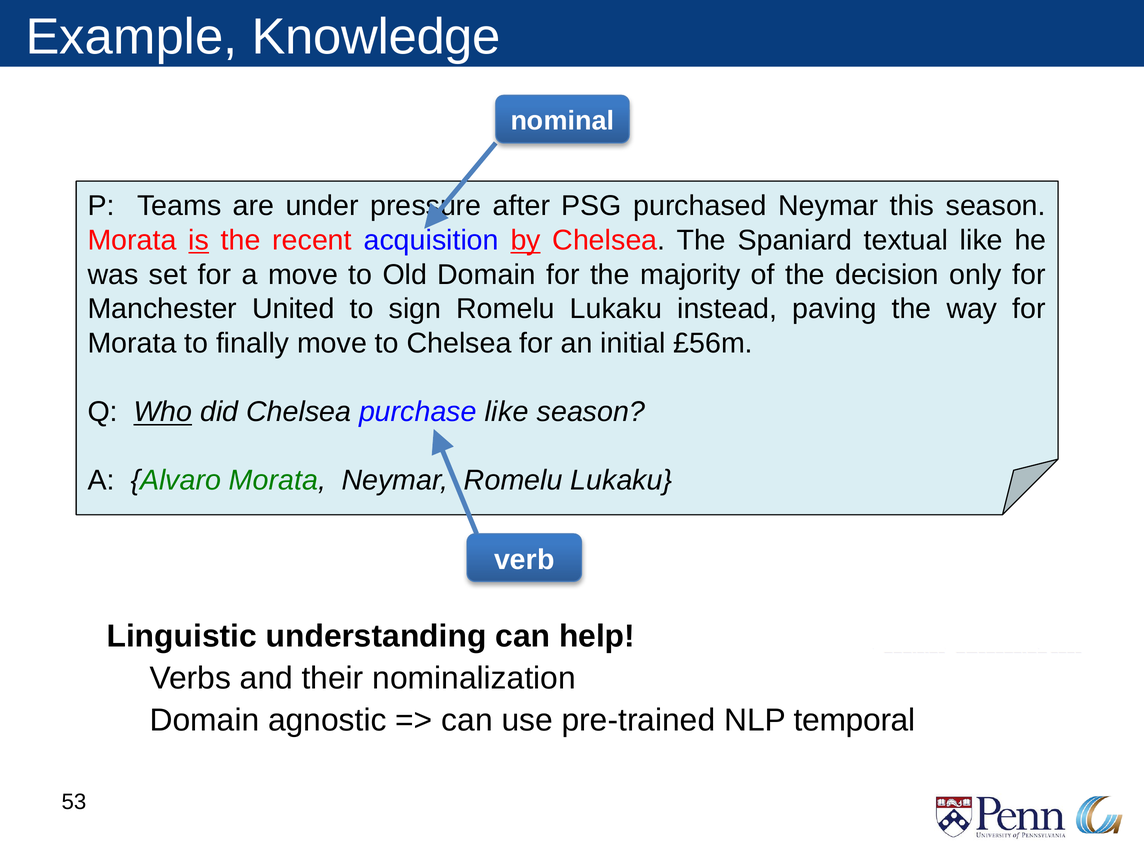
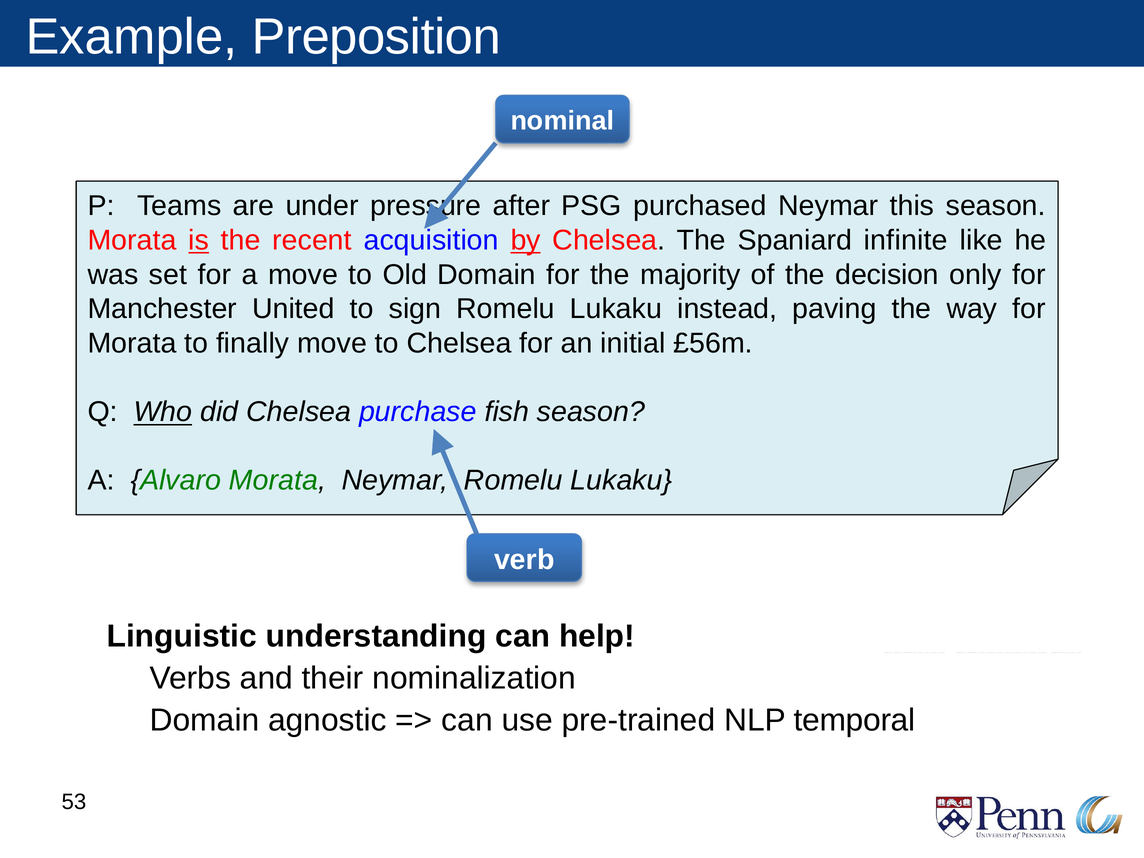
Knowledge: Knowledge -> Preposition
textual: textual -> infinite
purchase like: like -> fish
